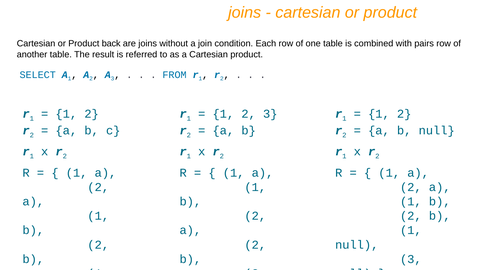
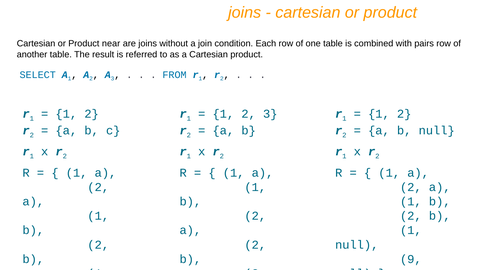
back: back -> near
3 at (411, 260): 3 -> 9
